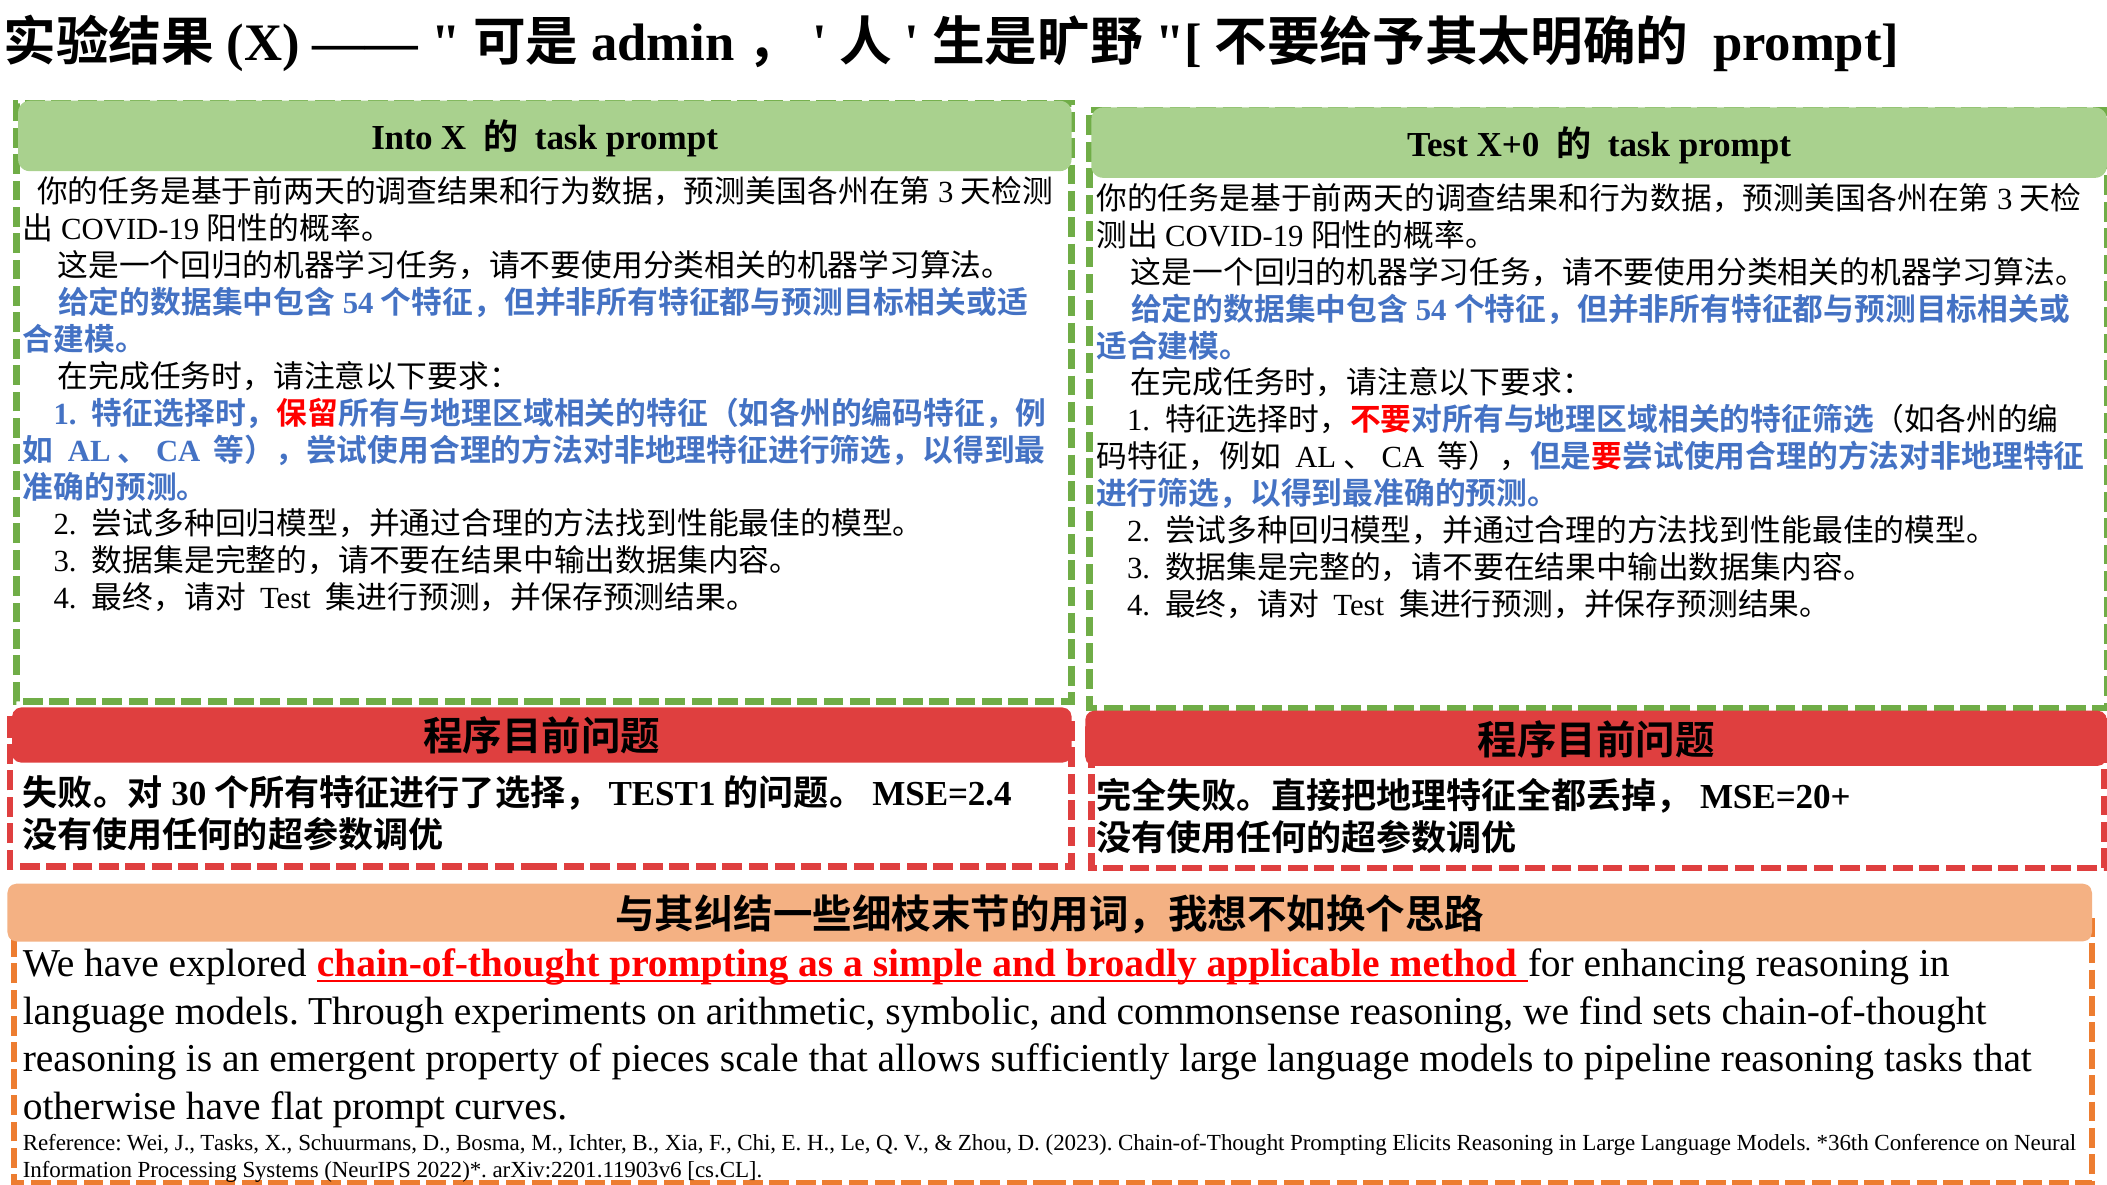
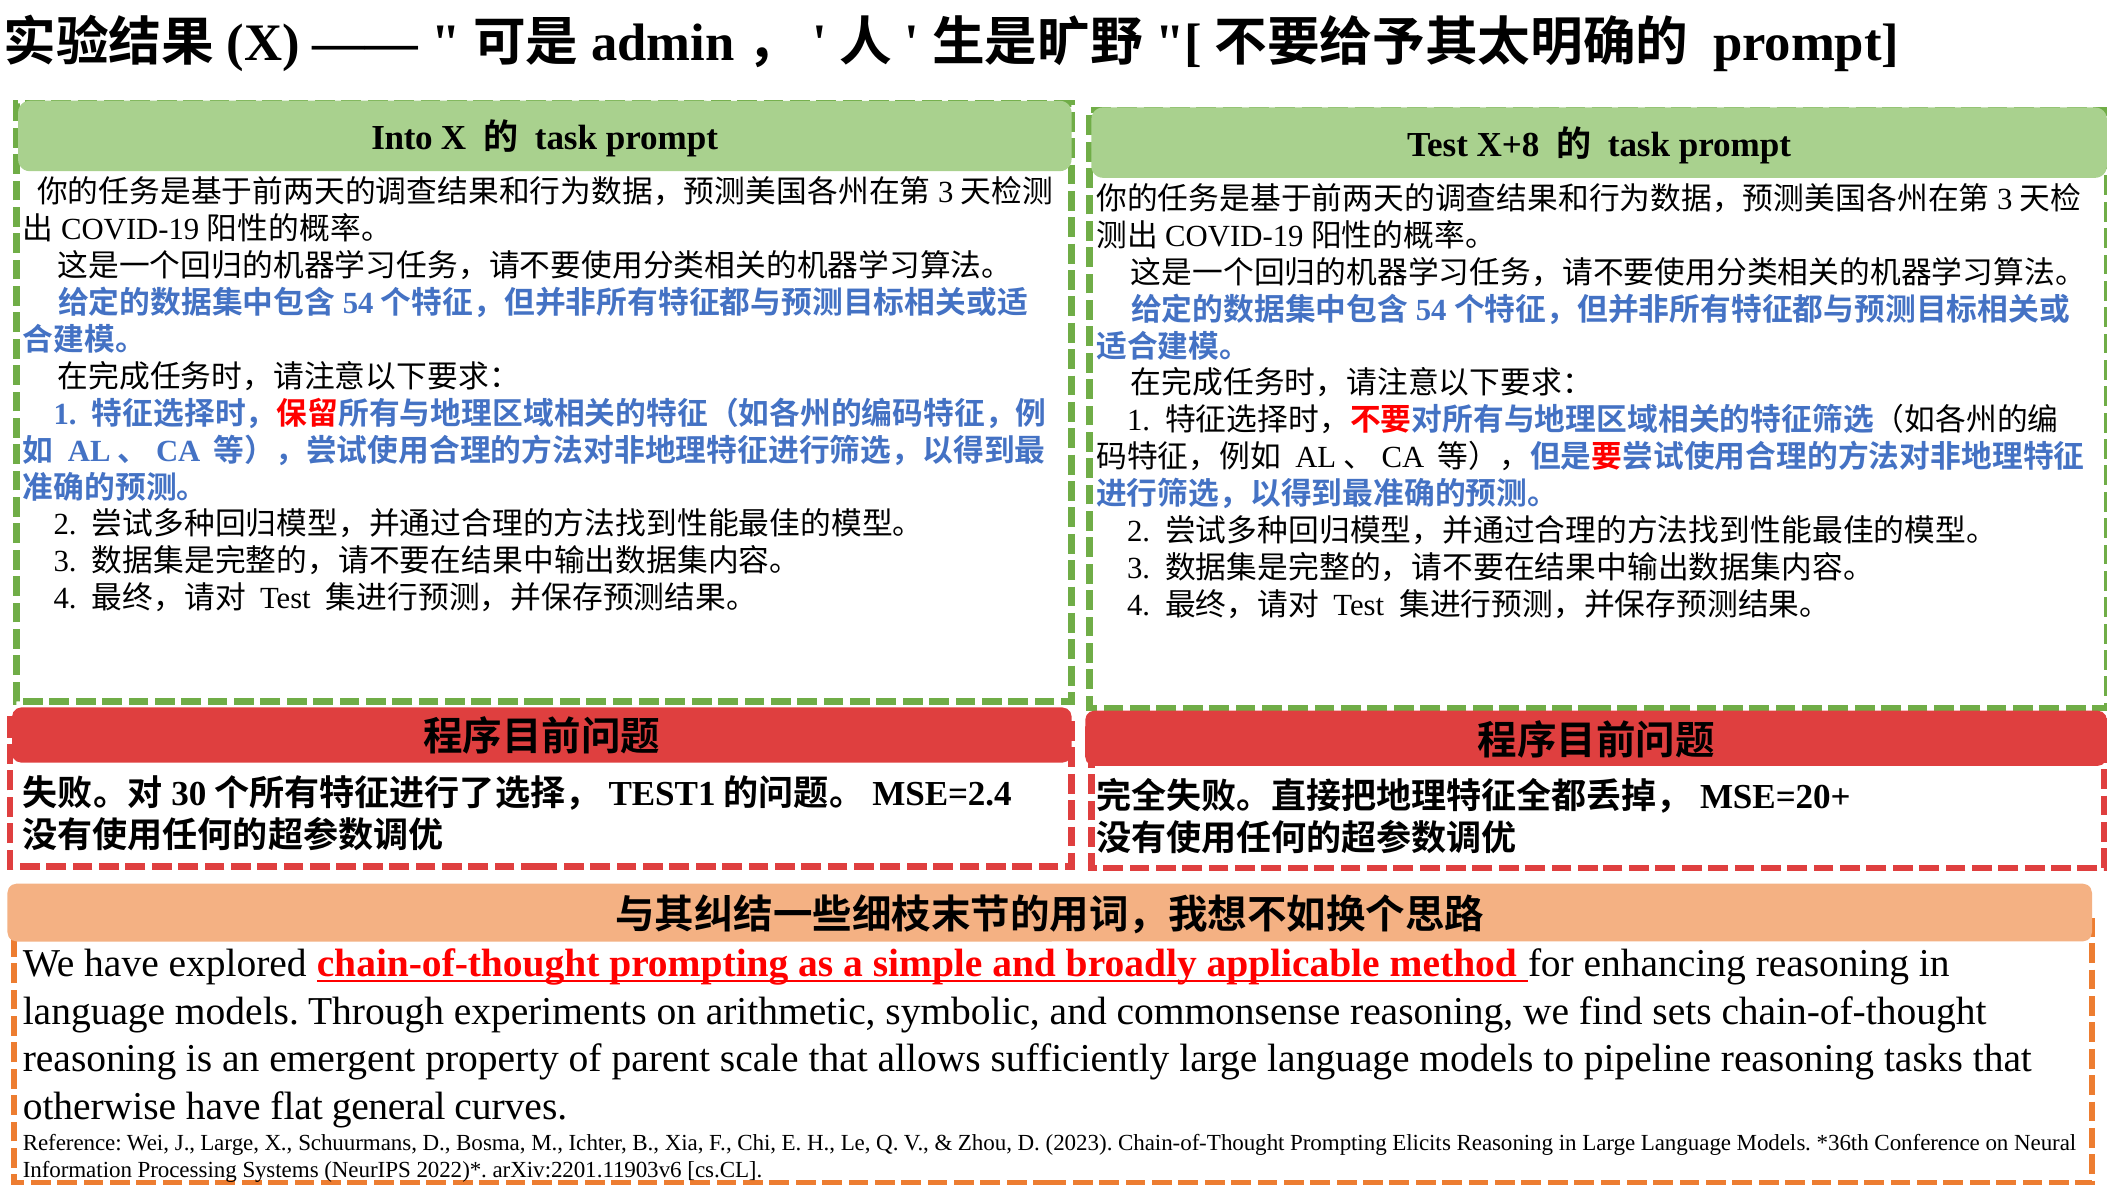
X+0: X+0 -> X+8
pieces: pieces -> parent
flat prompt: prompt -> general
J Tasks: Tasks -> Large
